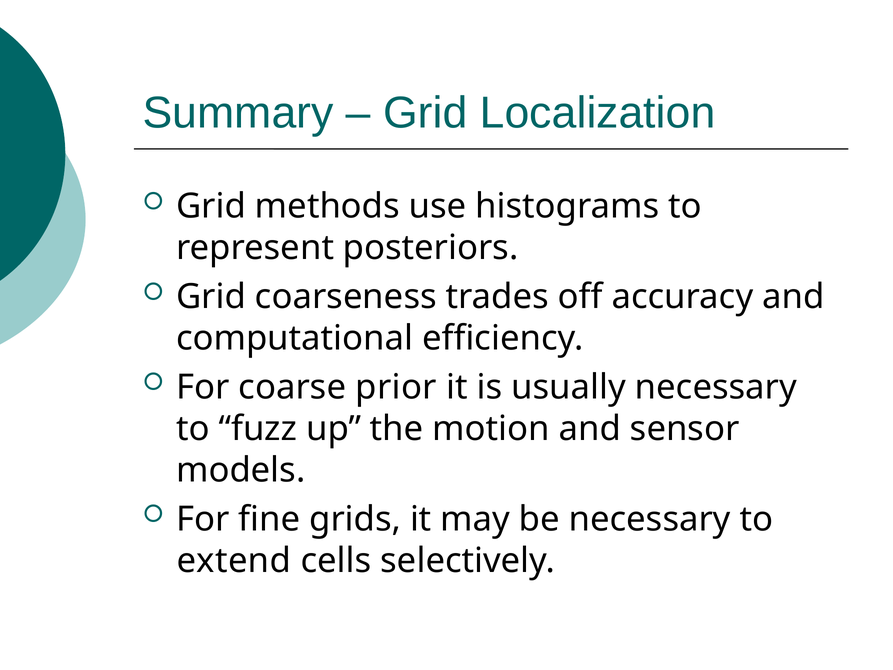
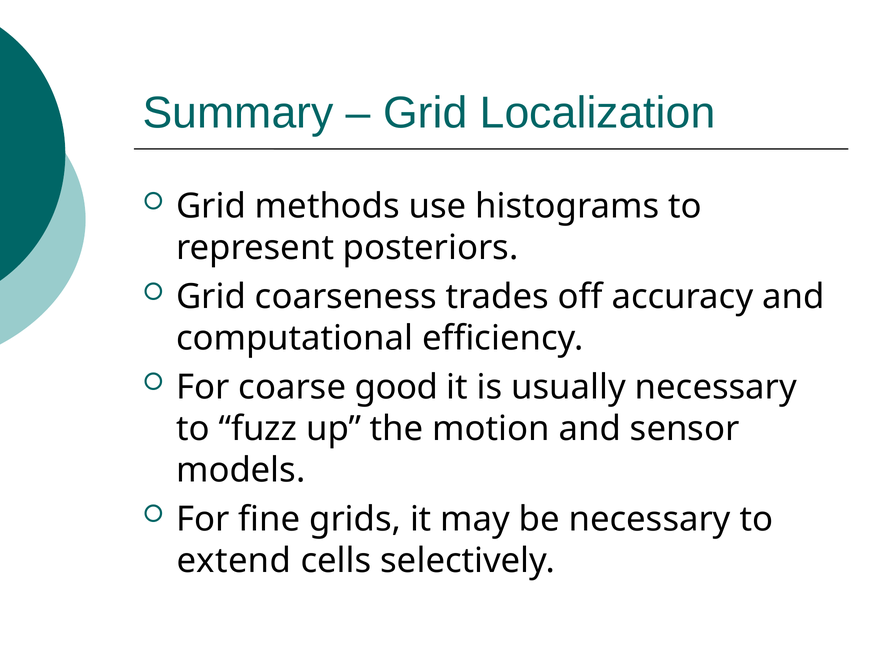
prior: prior -> good
